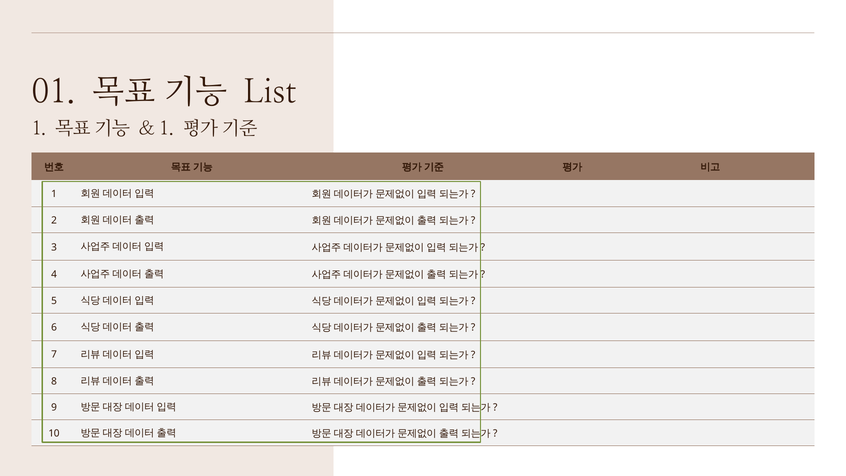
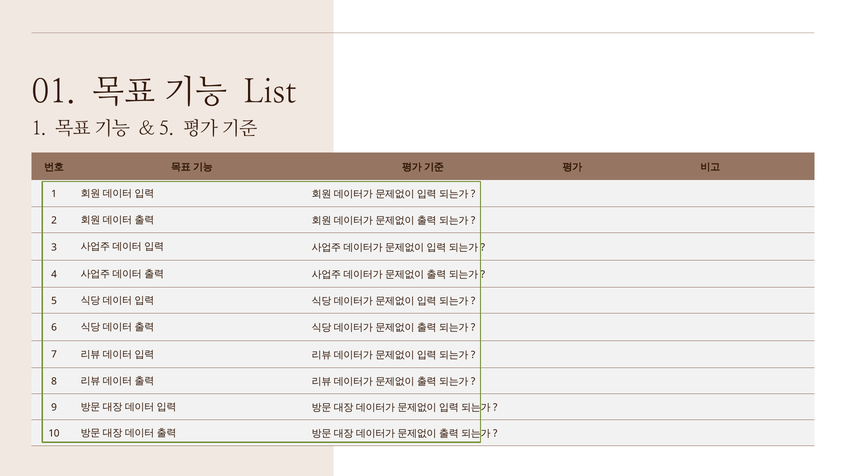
1 at (166, 129): 1 -> 5
